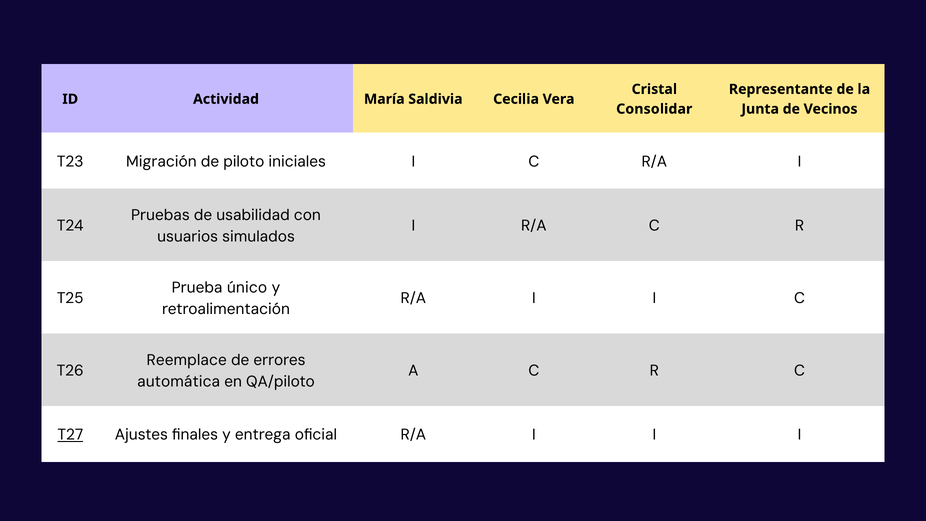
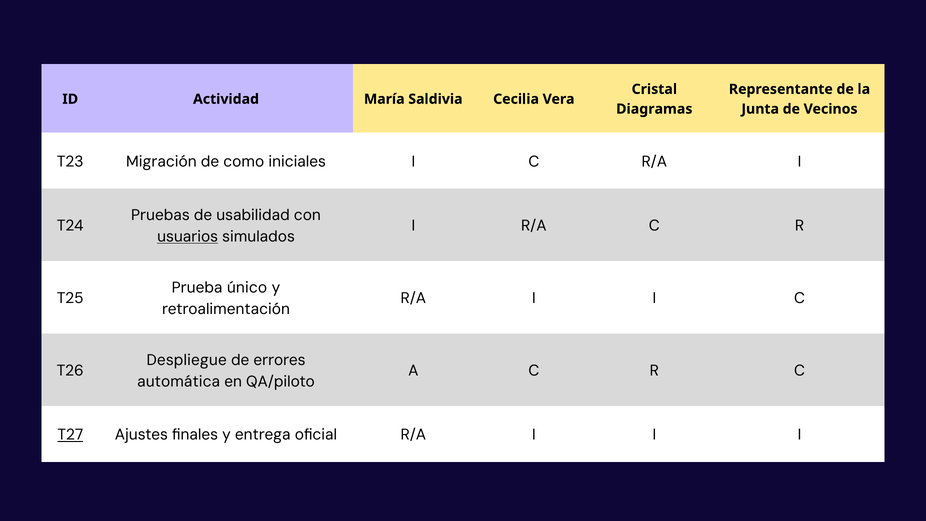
Consolidar: Consolidar -> Diagramas
piloto: piloto -> como
usuarios underline: none -> present
Reemplace: Reemplace -> Despliegue
